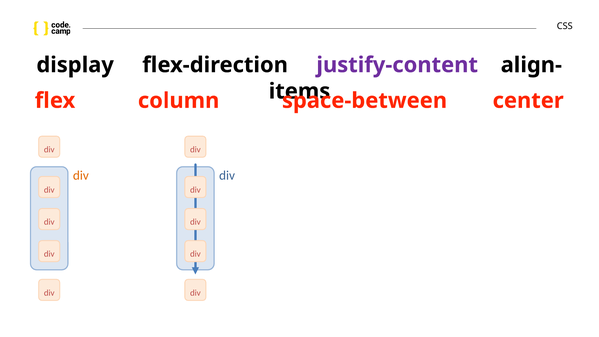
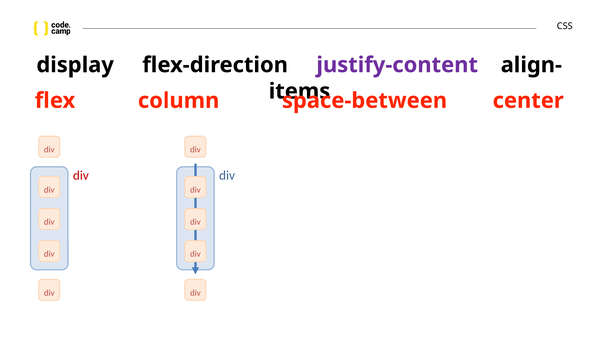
div at (81, 175) colour: orange -> red
